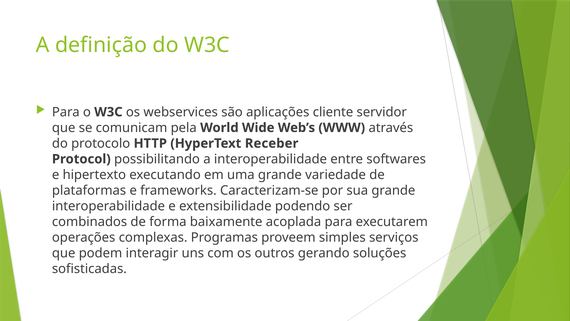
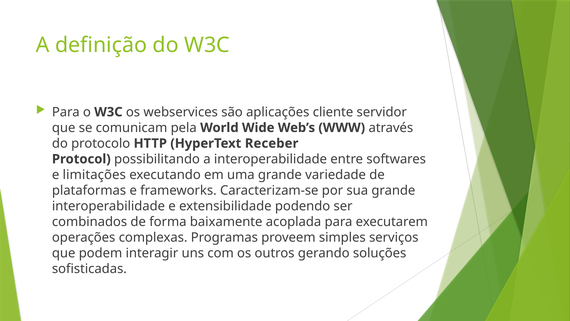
hipertexto: hipertexto -> limitações
